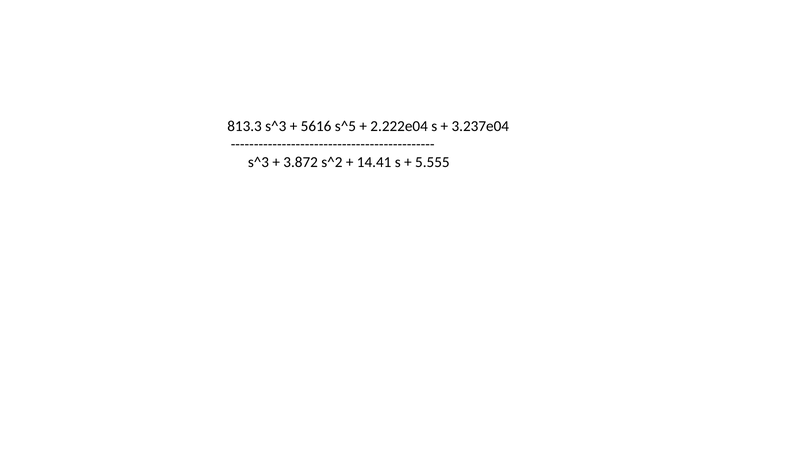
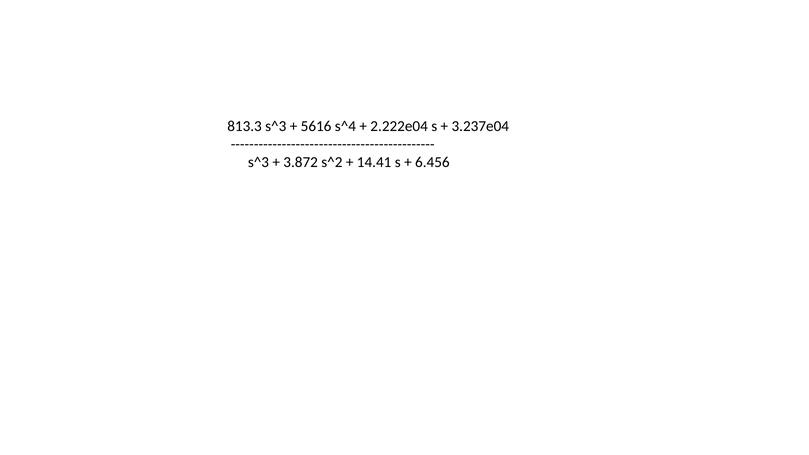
s^5: s^5 -> s^4
5.555: 5.555 -> 6.456
